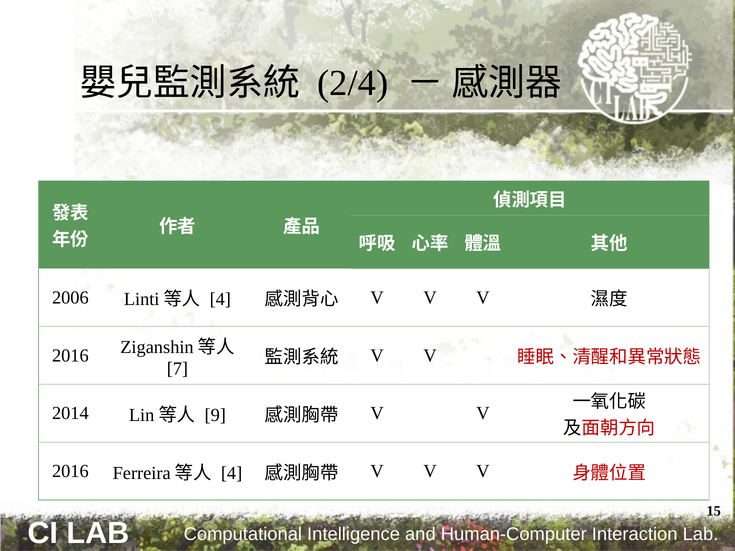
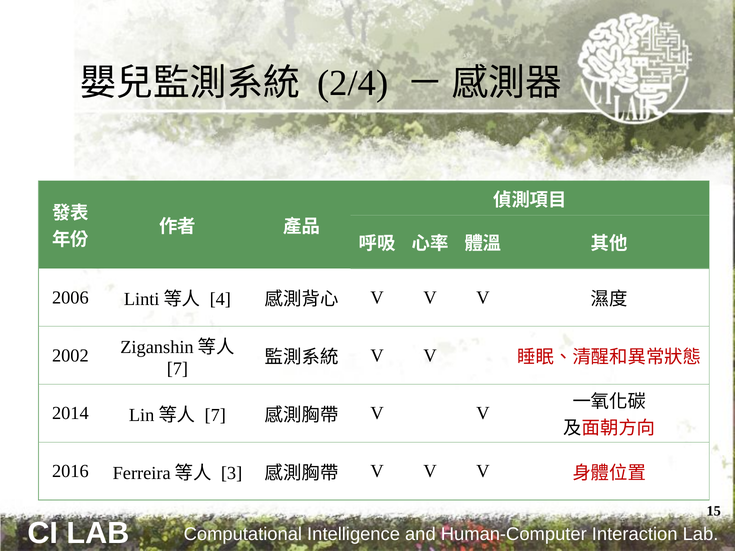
2016 at (70, 356): 2016 -> 2002
9 at (215, 415): 9 -> 7
4 at (232, 473): 4 -> 3
